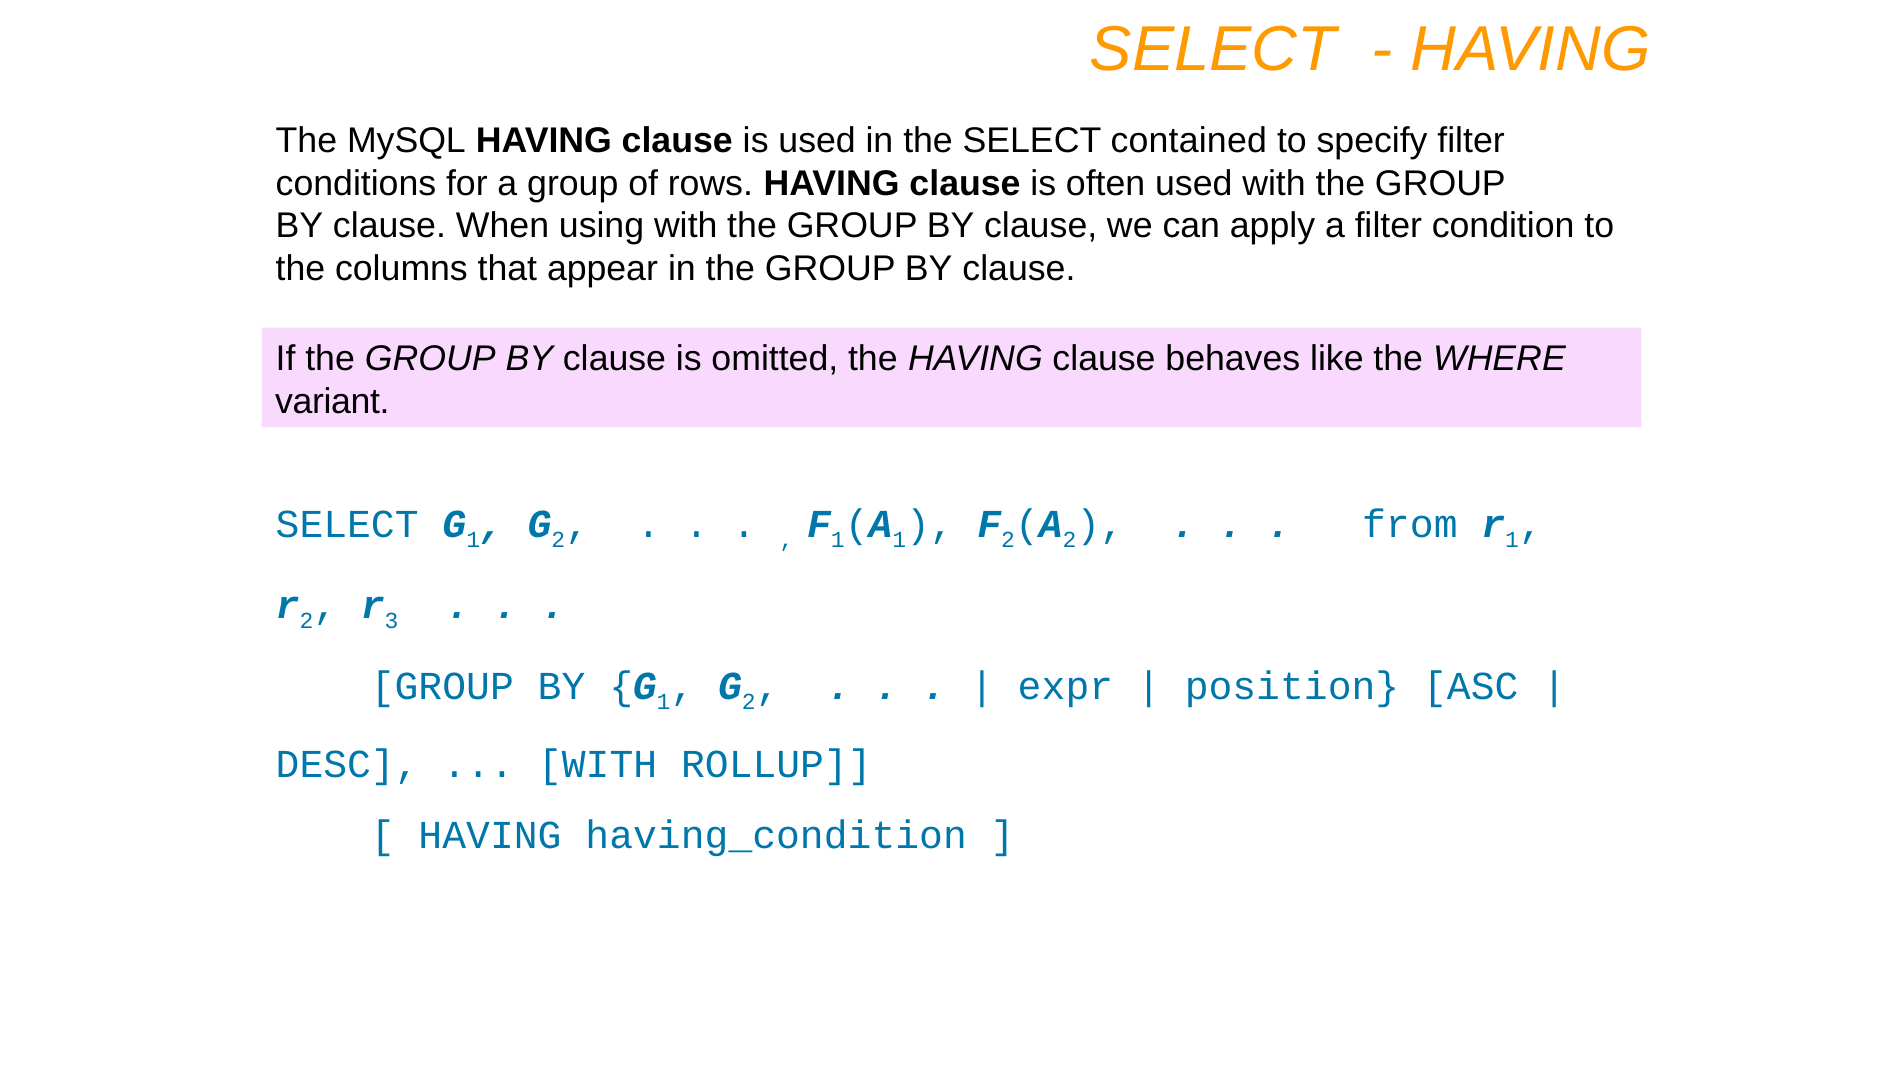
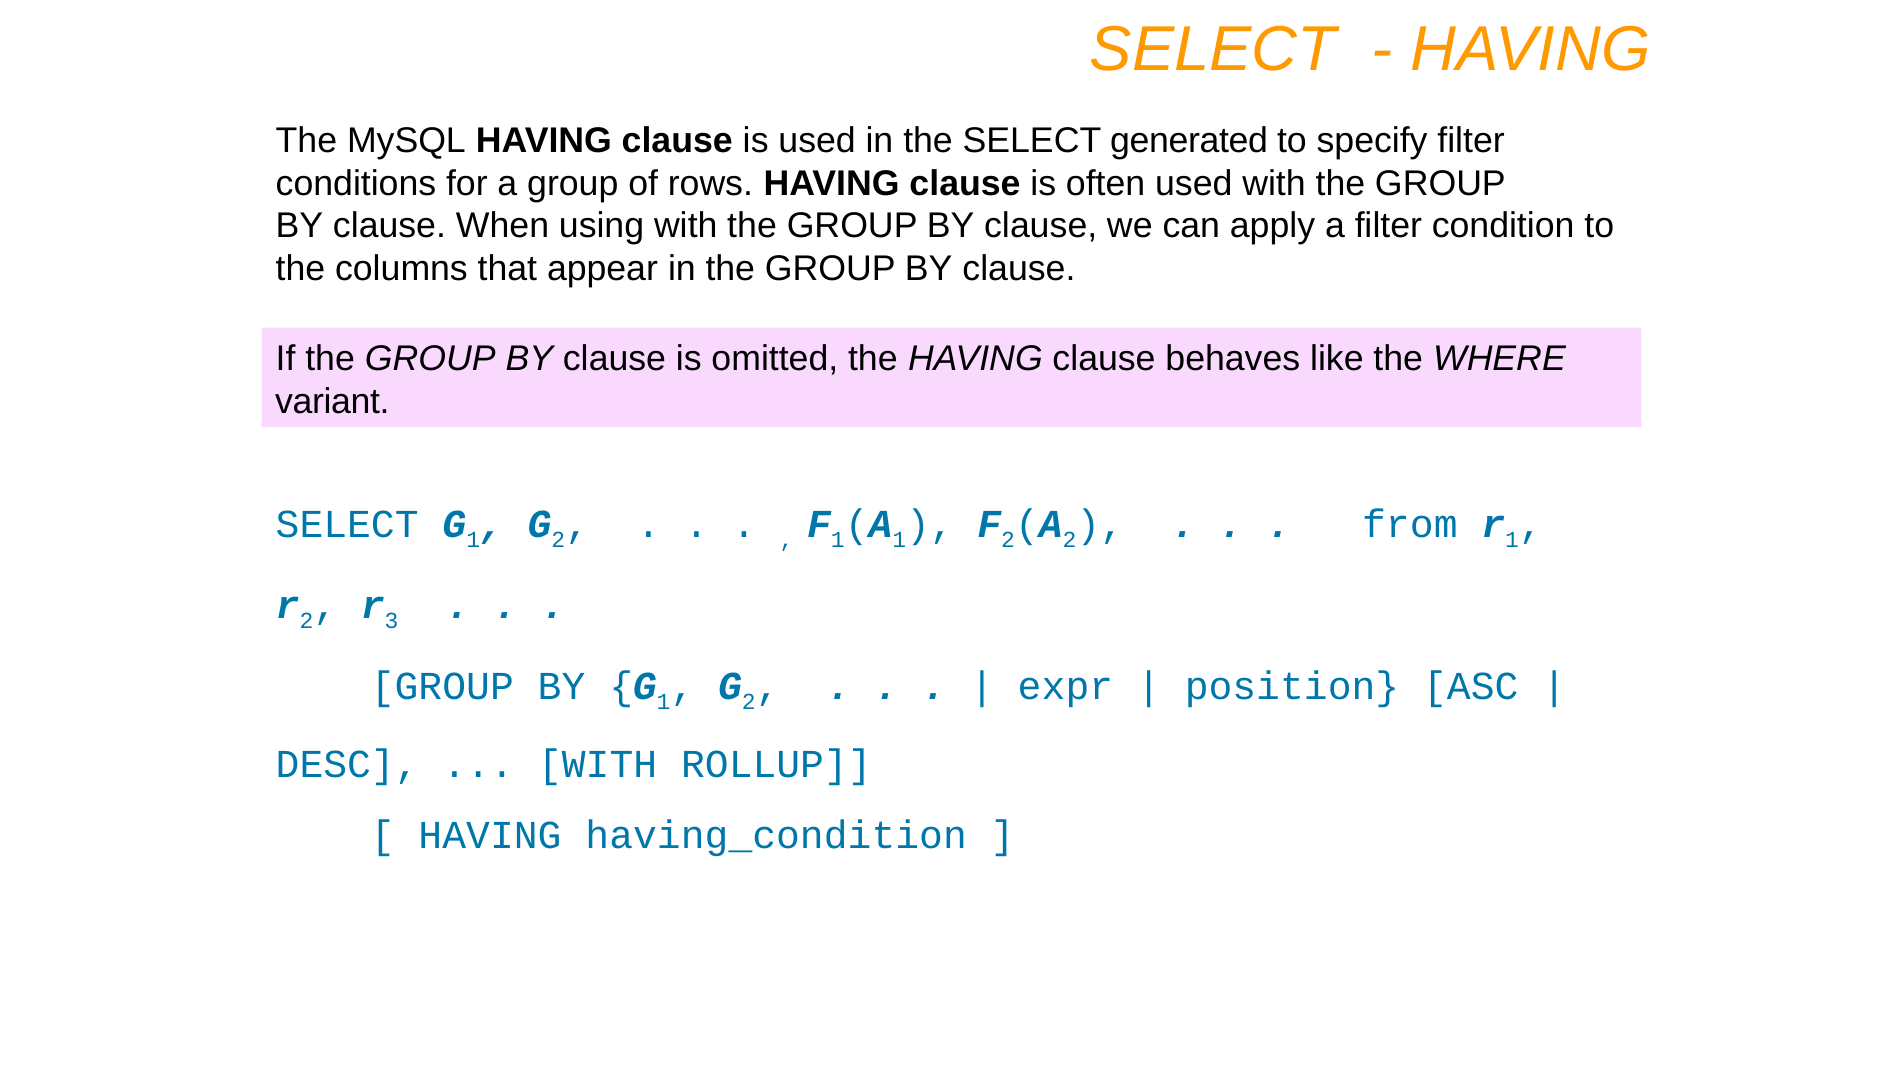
contained: contained -> generated
